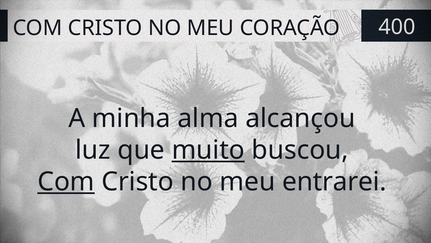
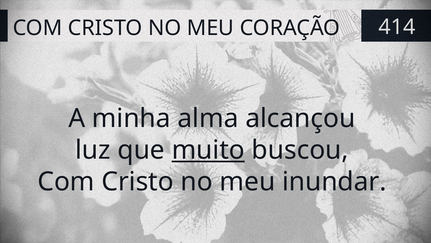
400: 400 -> 414
Com at (66, 181) underline: present -> none
entrarei: entrarei -> inundar
